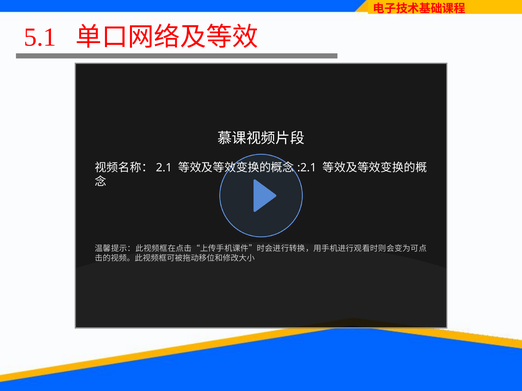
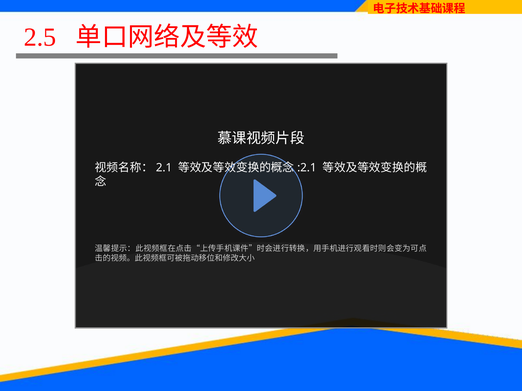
5.1: 5.1 -> 2.5
